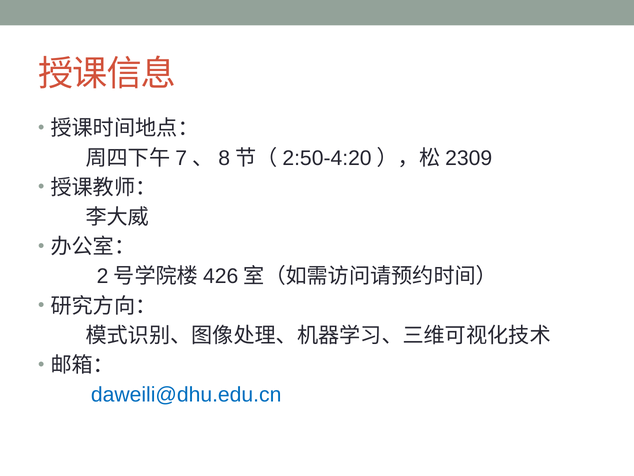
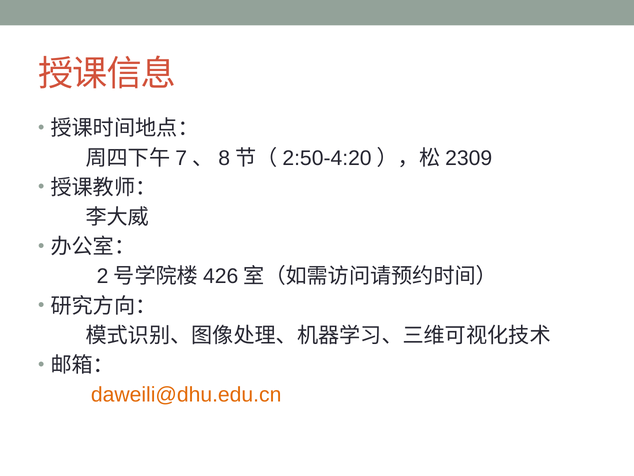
daweili@dhu.edu.cn colour: blue -> orange
